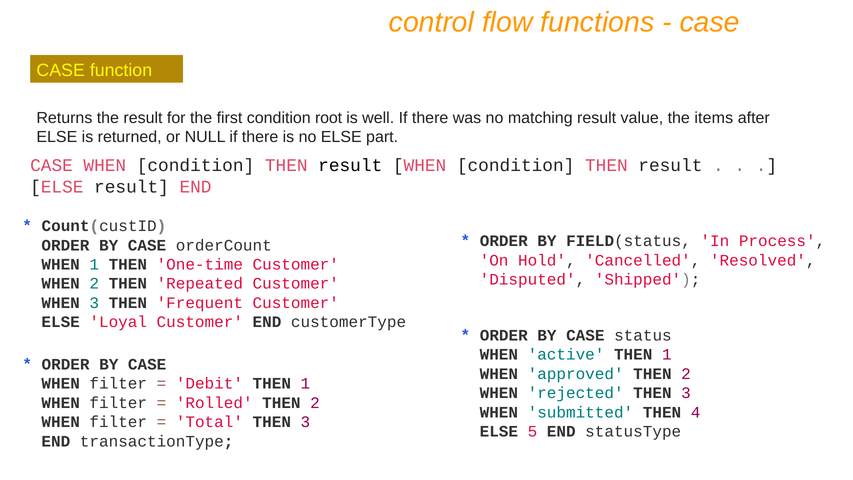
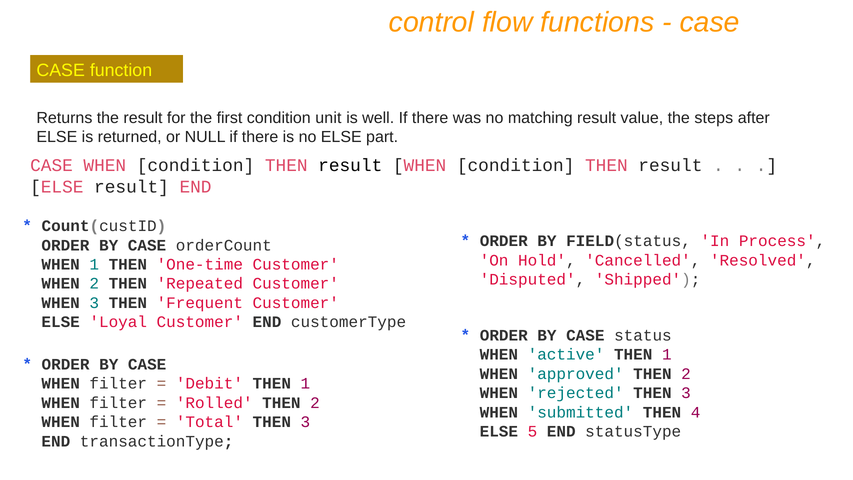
root: root -> unit
items: items -> steps
